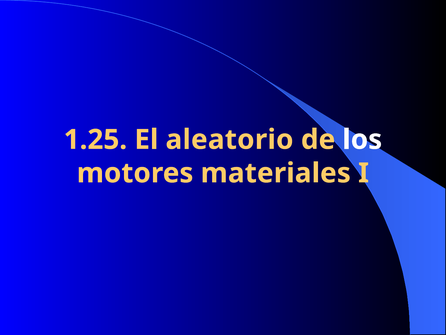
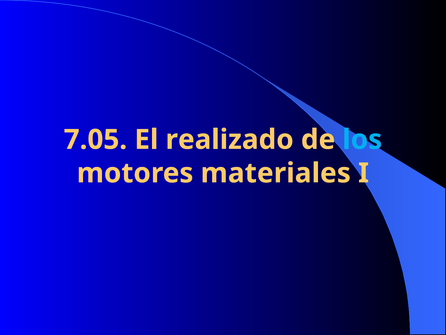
1.25: 1.25 -> 7.05
aleatorio: aleatorio -> realizado
los colour: white -> light blue
